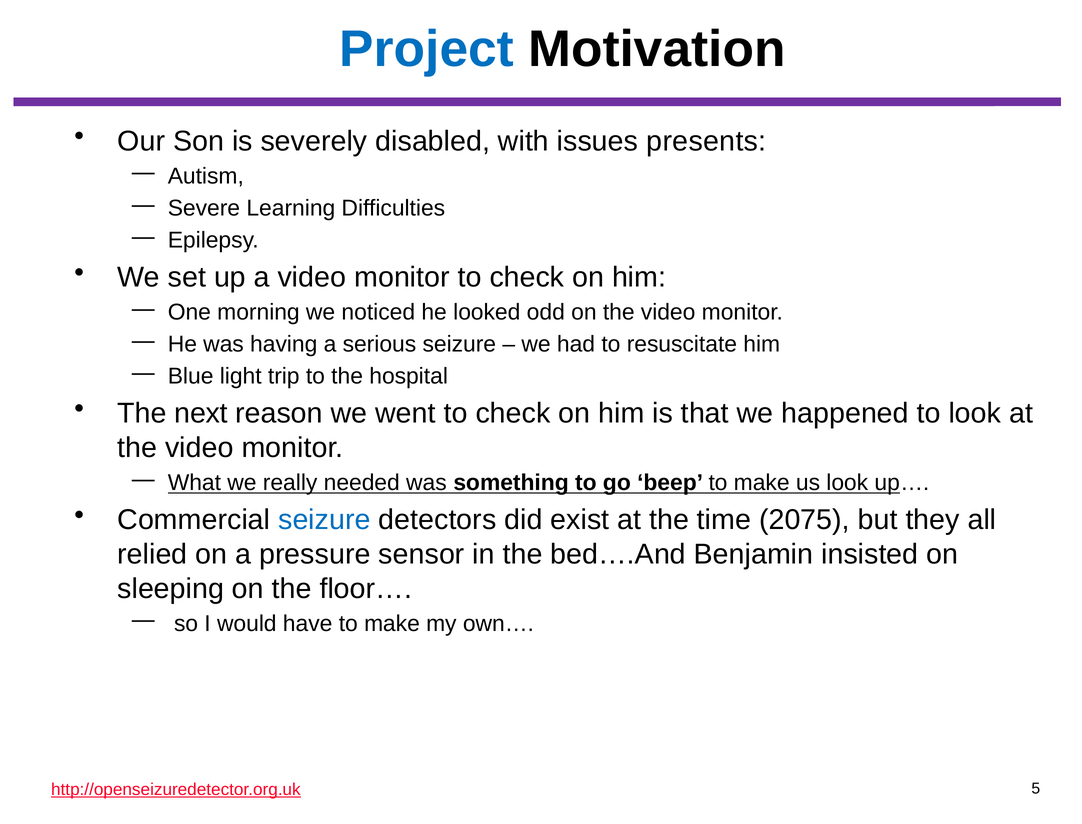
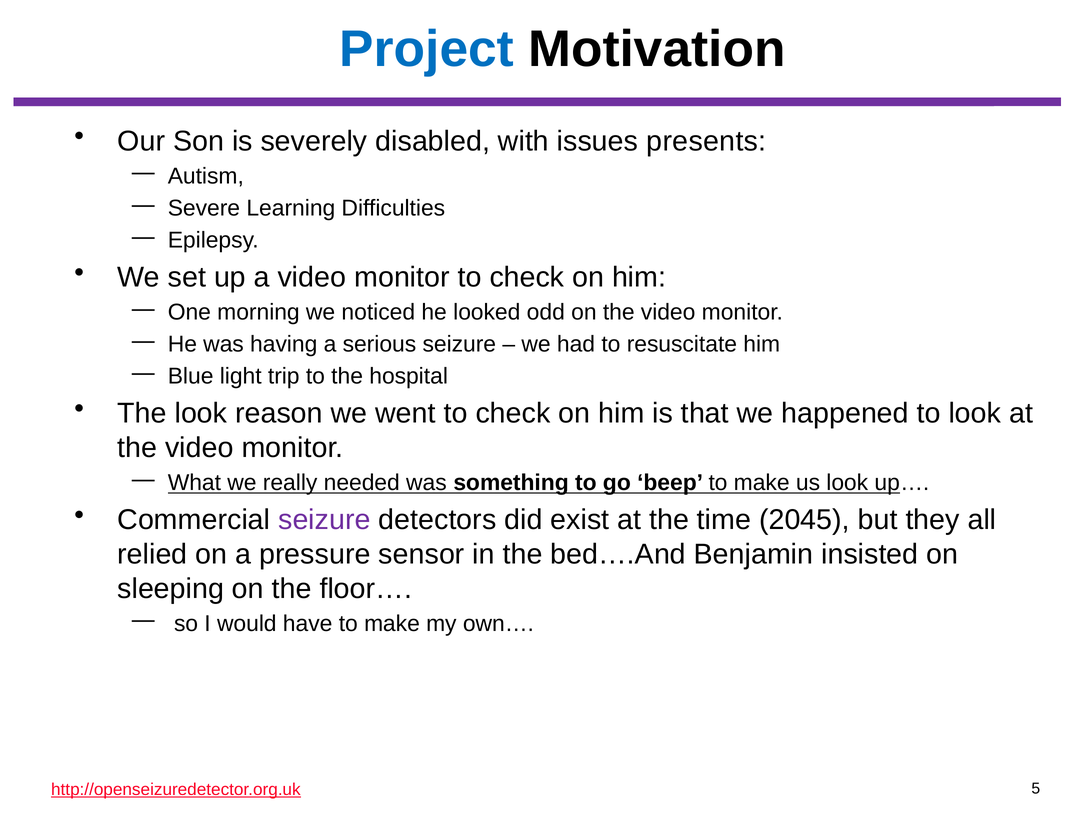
The next: next -> look
seizure at (324, 520) colour: blue -> purple
2075: 2075 -> 2045
